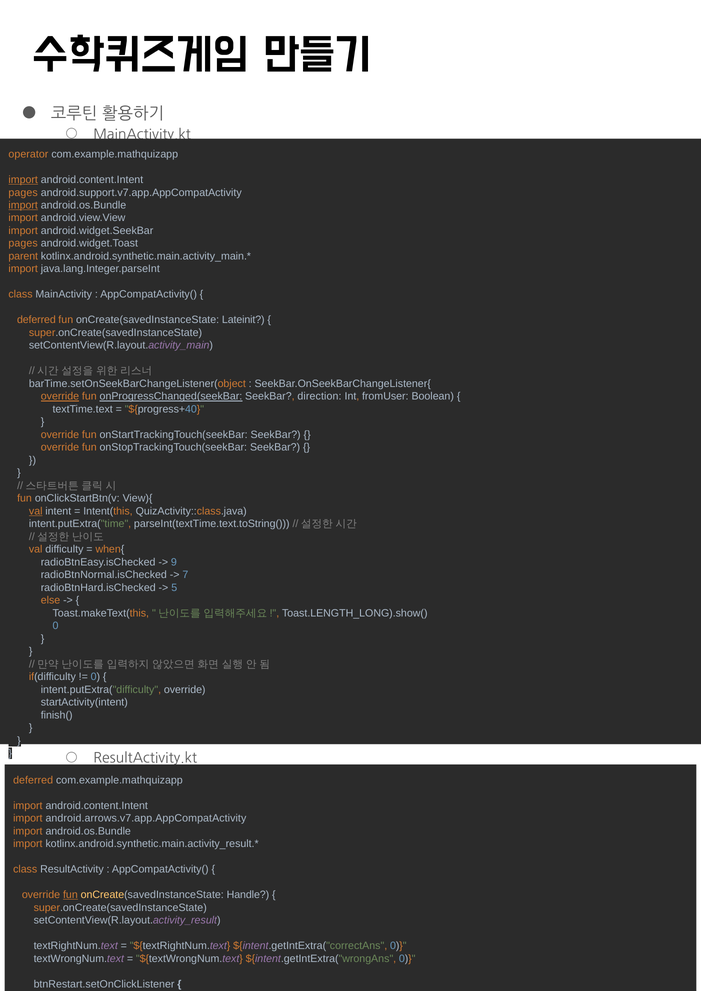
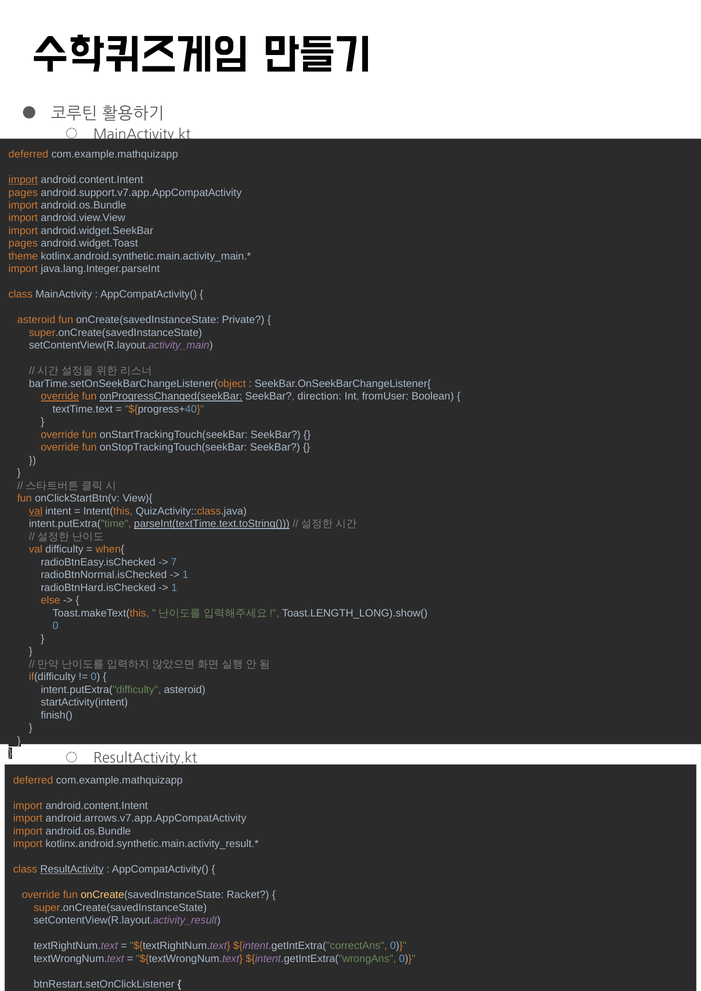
operator at (28, 154): operator -> deferred
import at (23, 205) underline: present -> none
parent: parent -> theme
deferred at (36, 320): deferred -> asteroid
Lateinit: Lateinit -> Private
parseInt(textTime.text.toString( underline: none -> present
9: 9 -> 7
7 at (185, 575): 7 -> 1
5 at (174, 588): 5 -> 1
intent.putExtra("difficulty override: override -> asteroid
ResultActivity underline: none -> present
fun at (70, 895) underline: present -> none
Handle: Handle -> Racket
